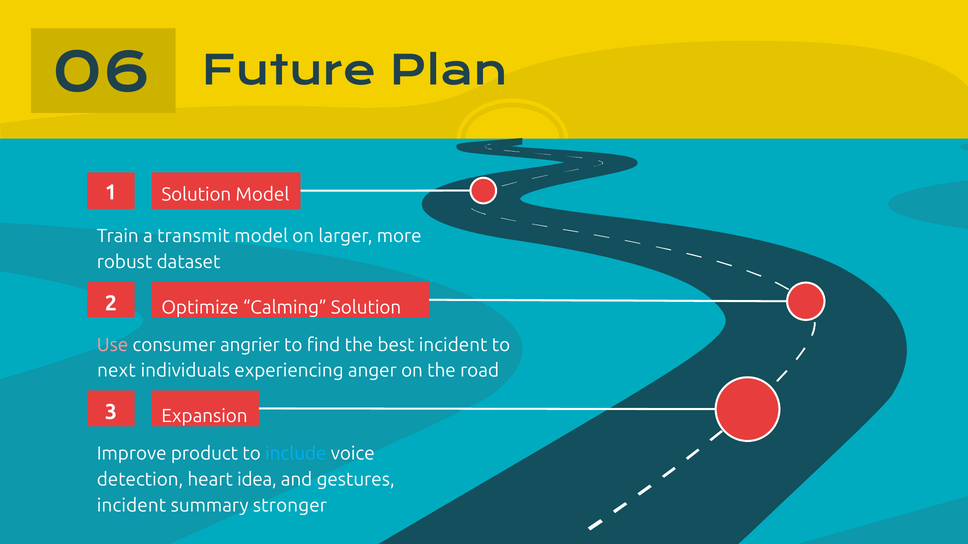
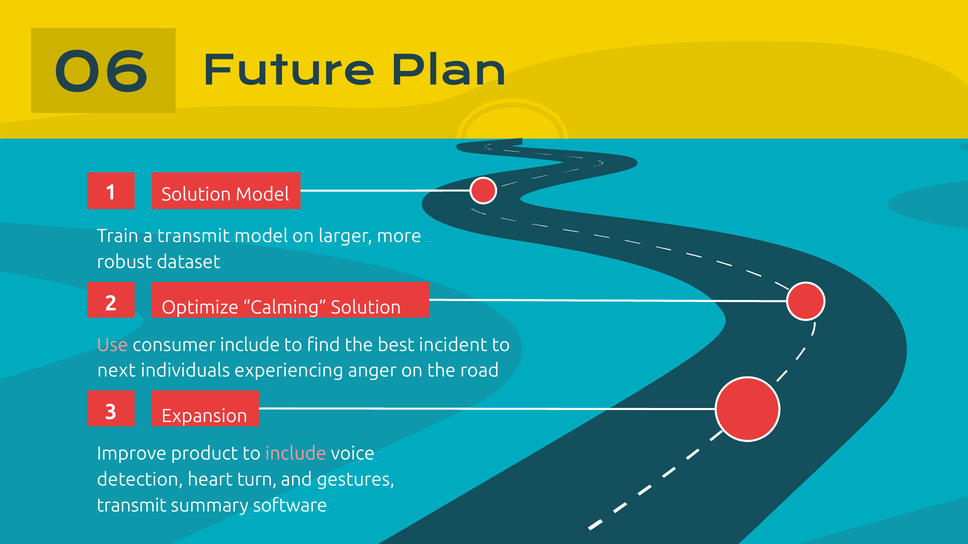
consumer angrier: angrier -> include
include at (296, 454) colour: light blue -> pink
idea: idea -> turn
incident at (132, 506): incident -> transmit
stronger: stronger -> software
